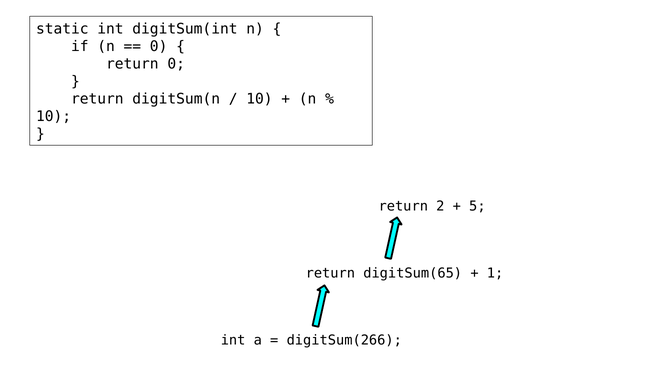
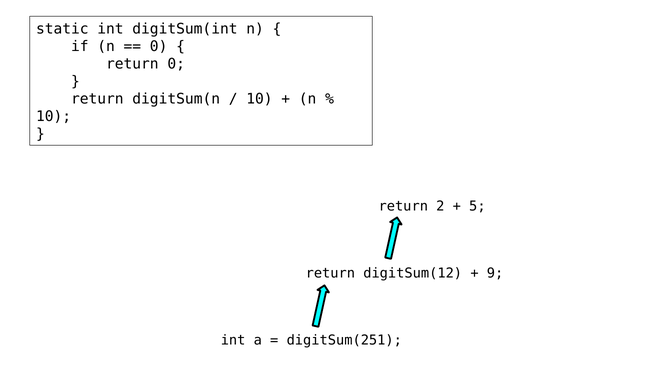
digitSum(65: digitSum(65 -> digitSum(12
1: 1 -> 9
digitSum(266: digitSum(266 -> digitSum(251
